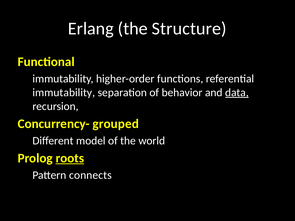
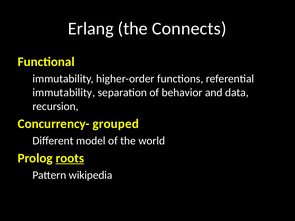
Structure: Structure -> Connects
data underline: present -> none
connects: connects -> wikipedia
